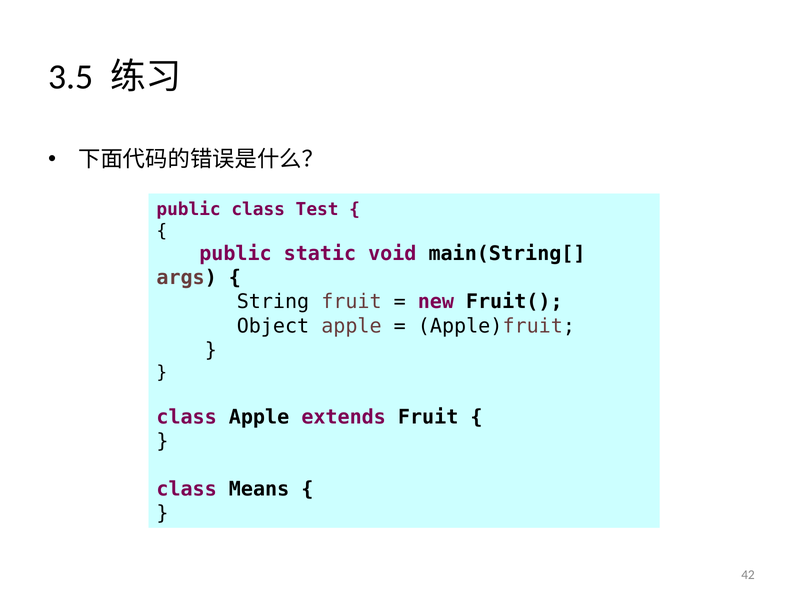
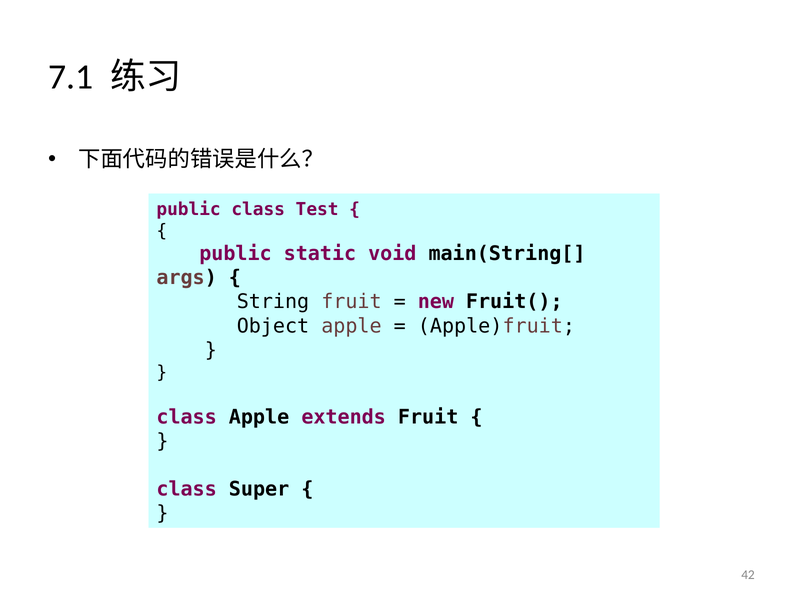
3.5: 3.5 -> 7.1
Means: Means -> Super
